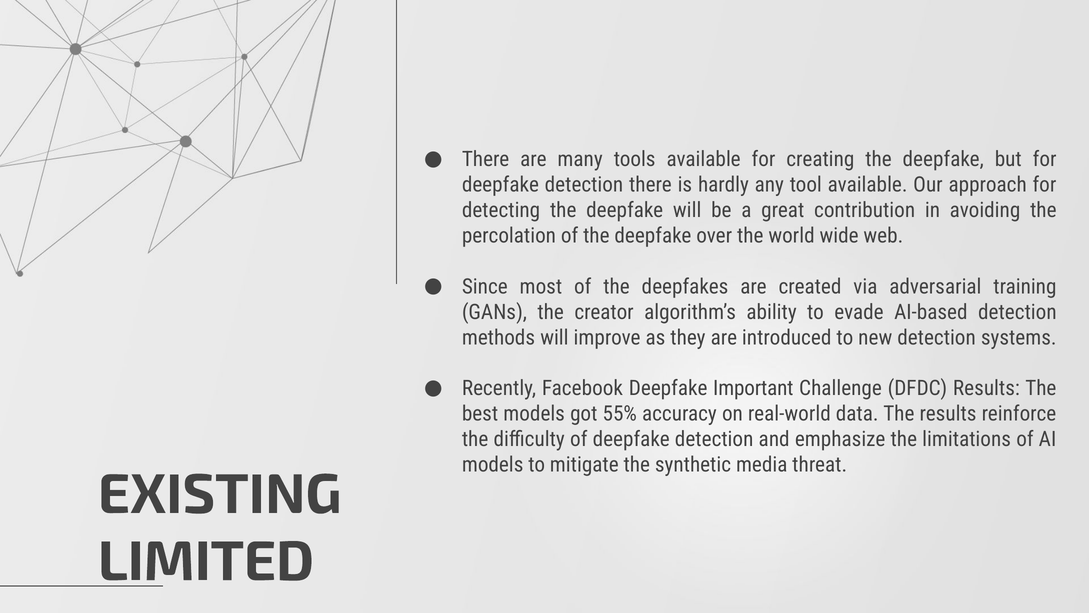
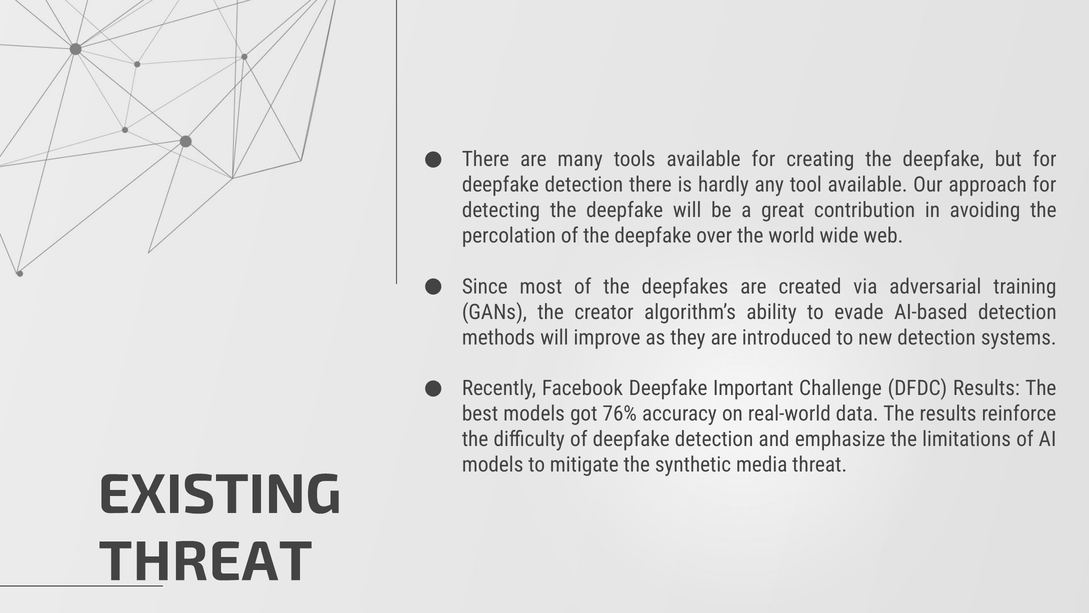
55%: 55% -> 76%
LIMITED at (206, 561): LIMITED -> THREAT
